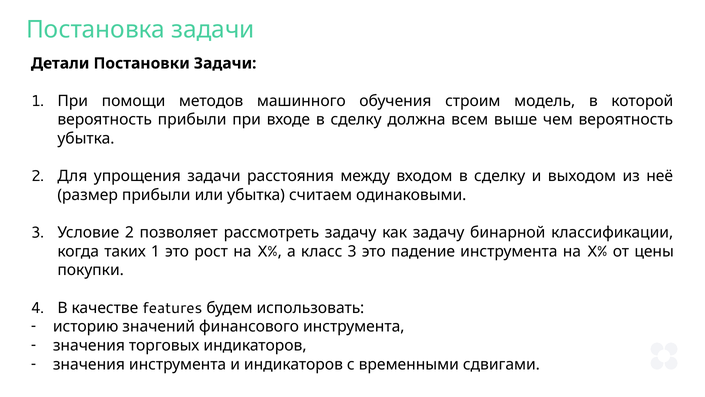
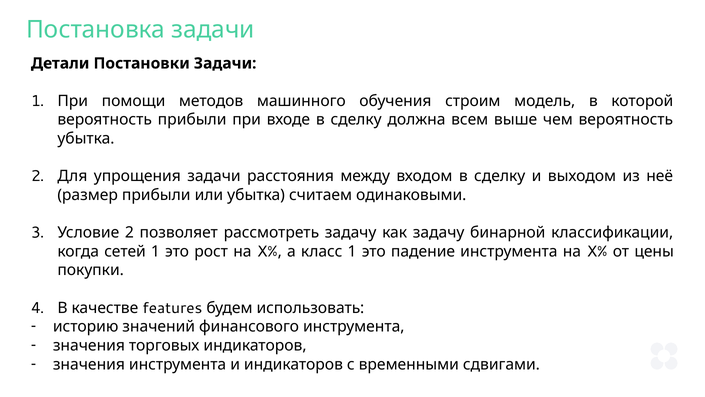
таких: таких -> сетей
класс 3: 3 -> 1
